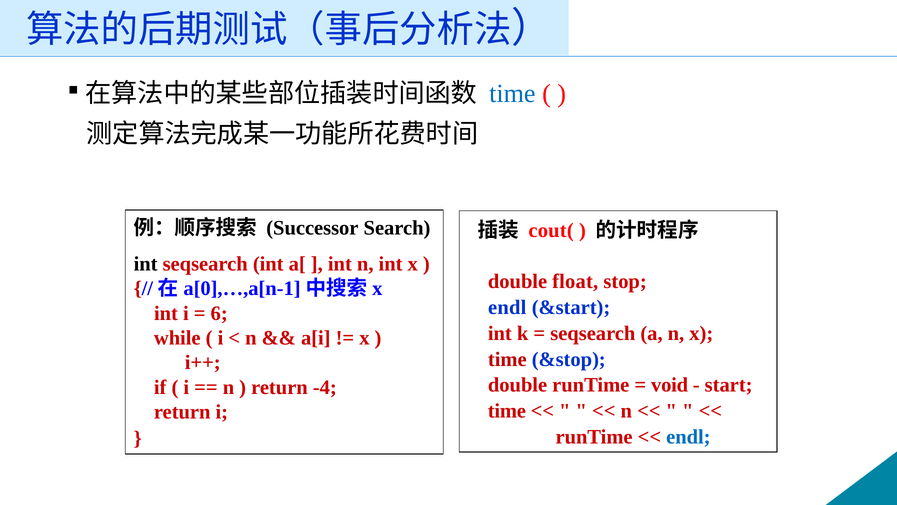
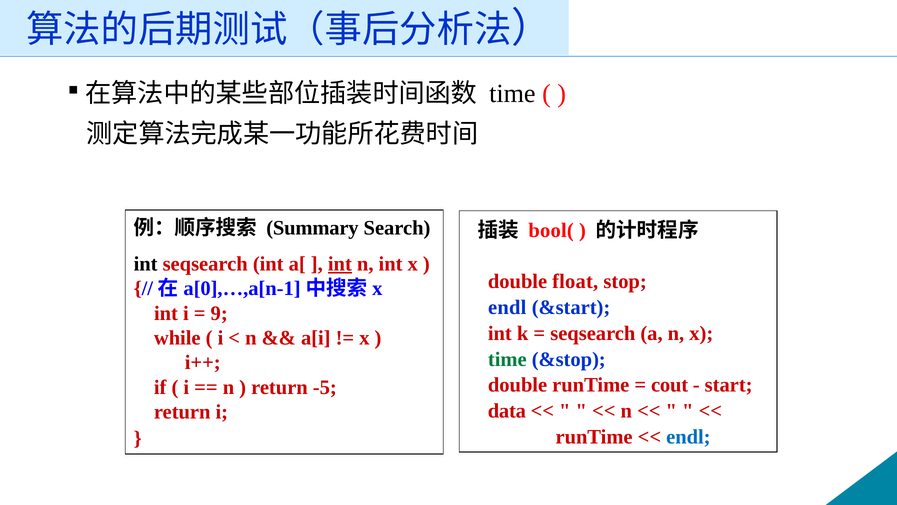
time at (512, 93) colour: blue -> black
Successor: Successor -> Summary
cout(: cout( -> bool(
int at (340, 264) underline: none -> present
6: 6 -> 9
time at (507, 359) colour: red -> green
void: void -> cout
-4: -4 -> -5
time at (507, 411): time -> data
